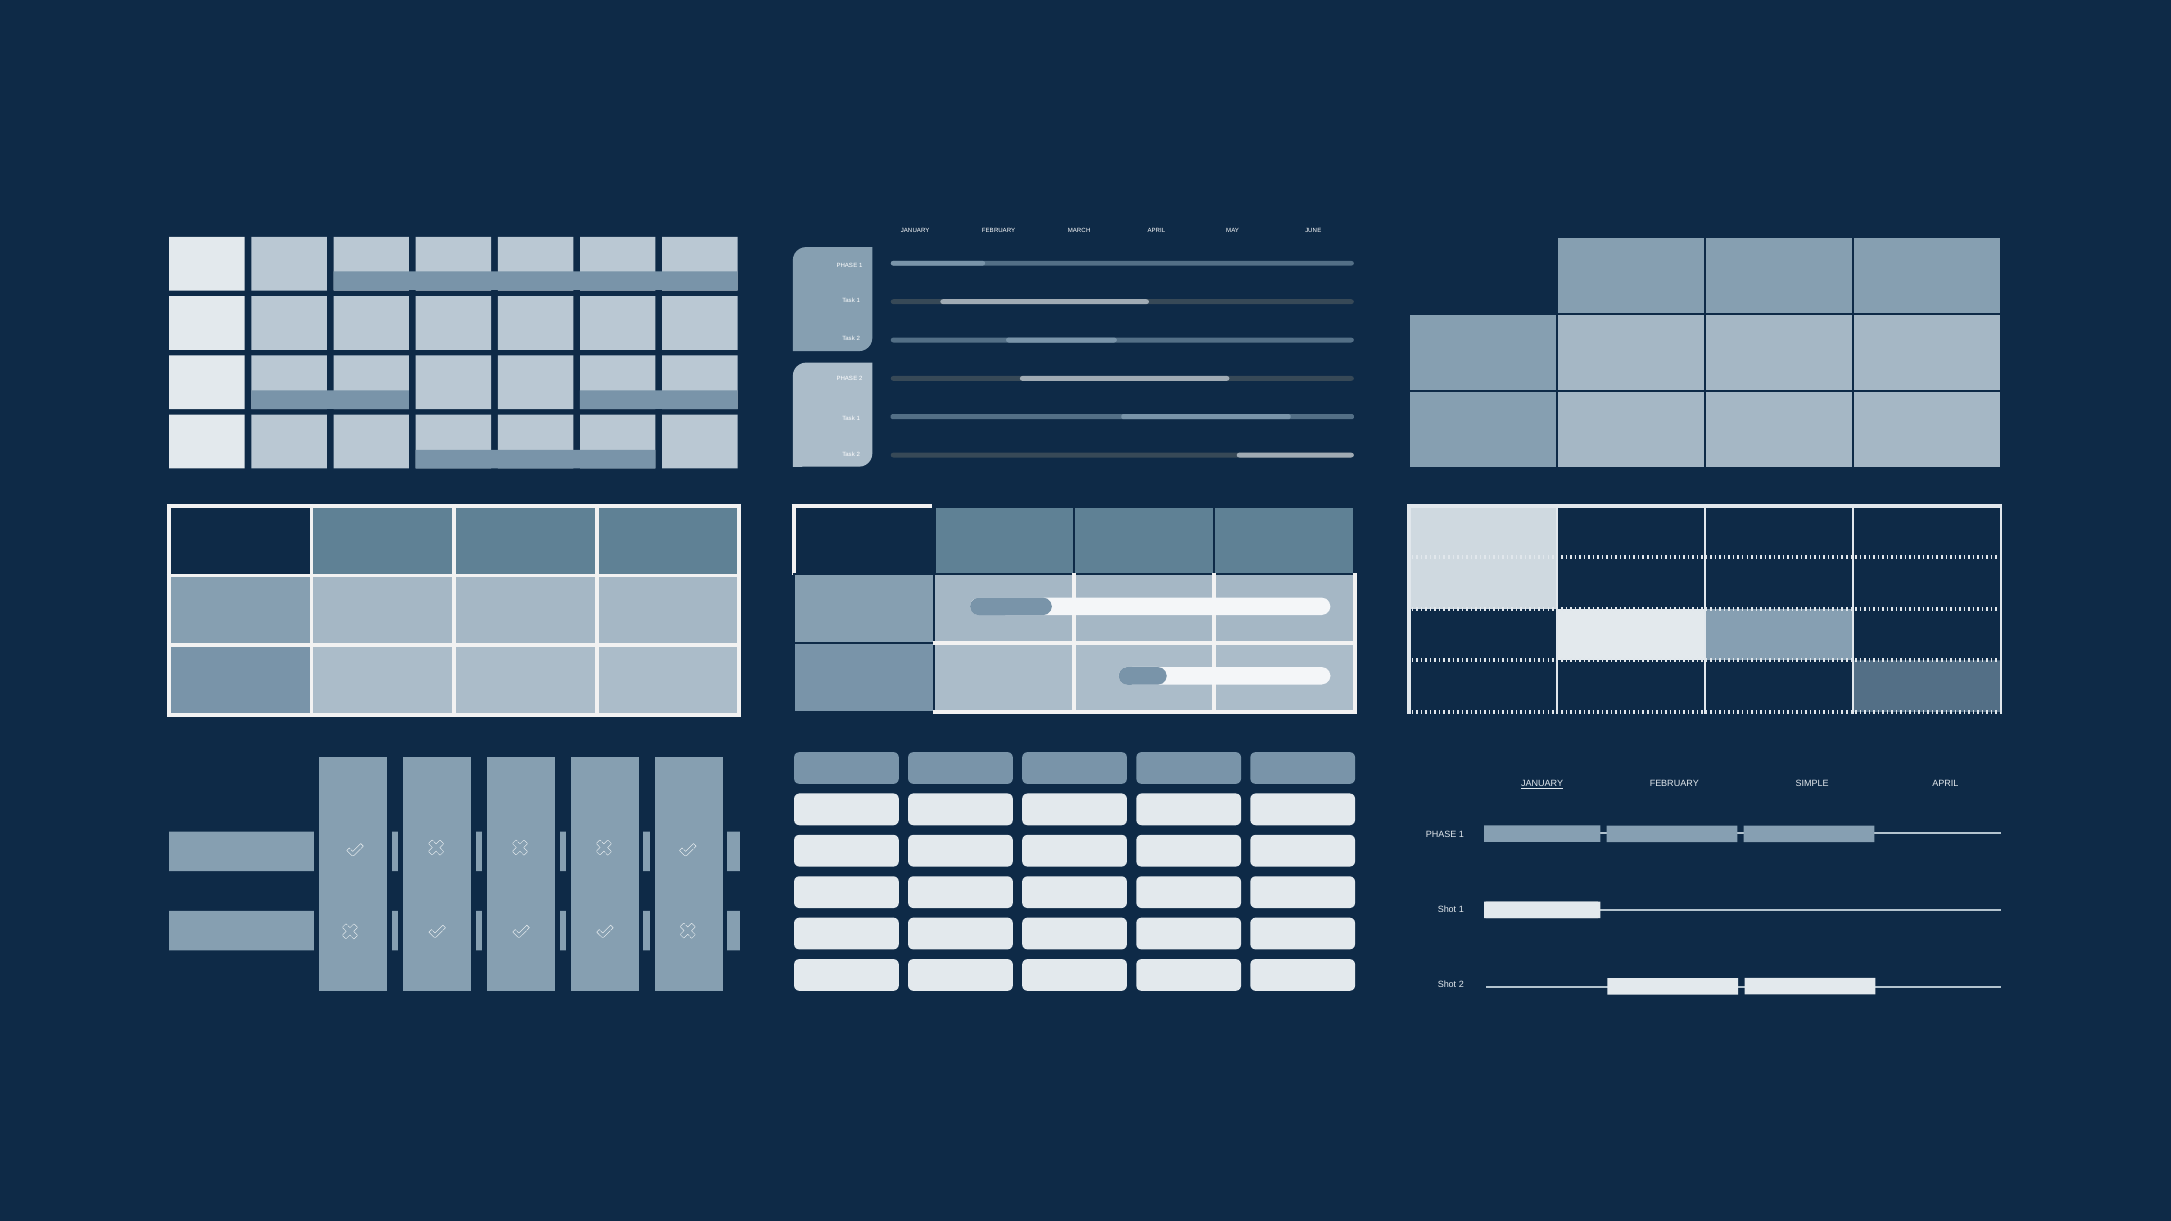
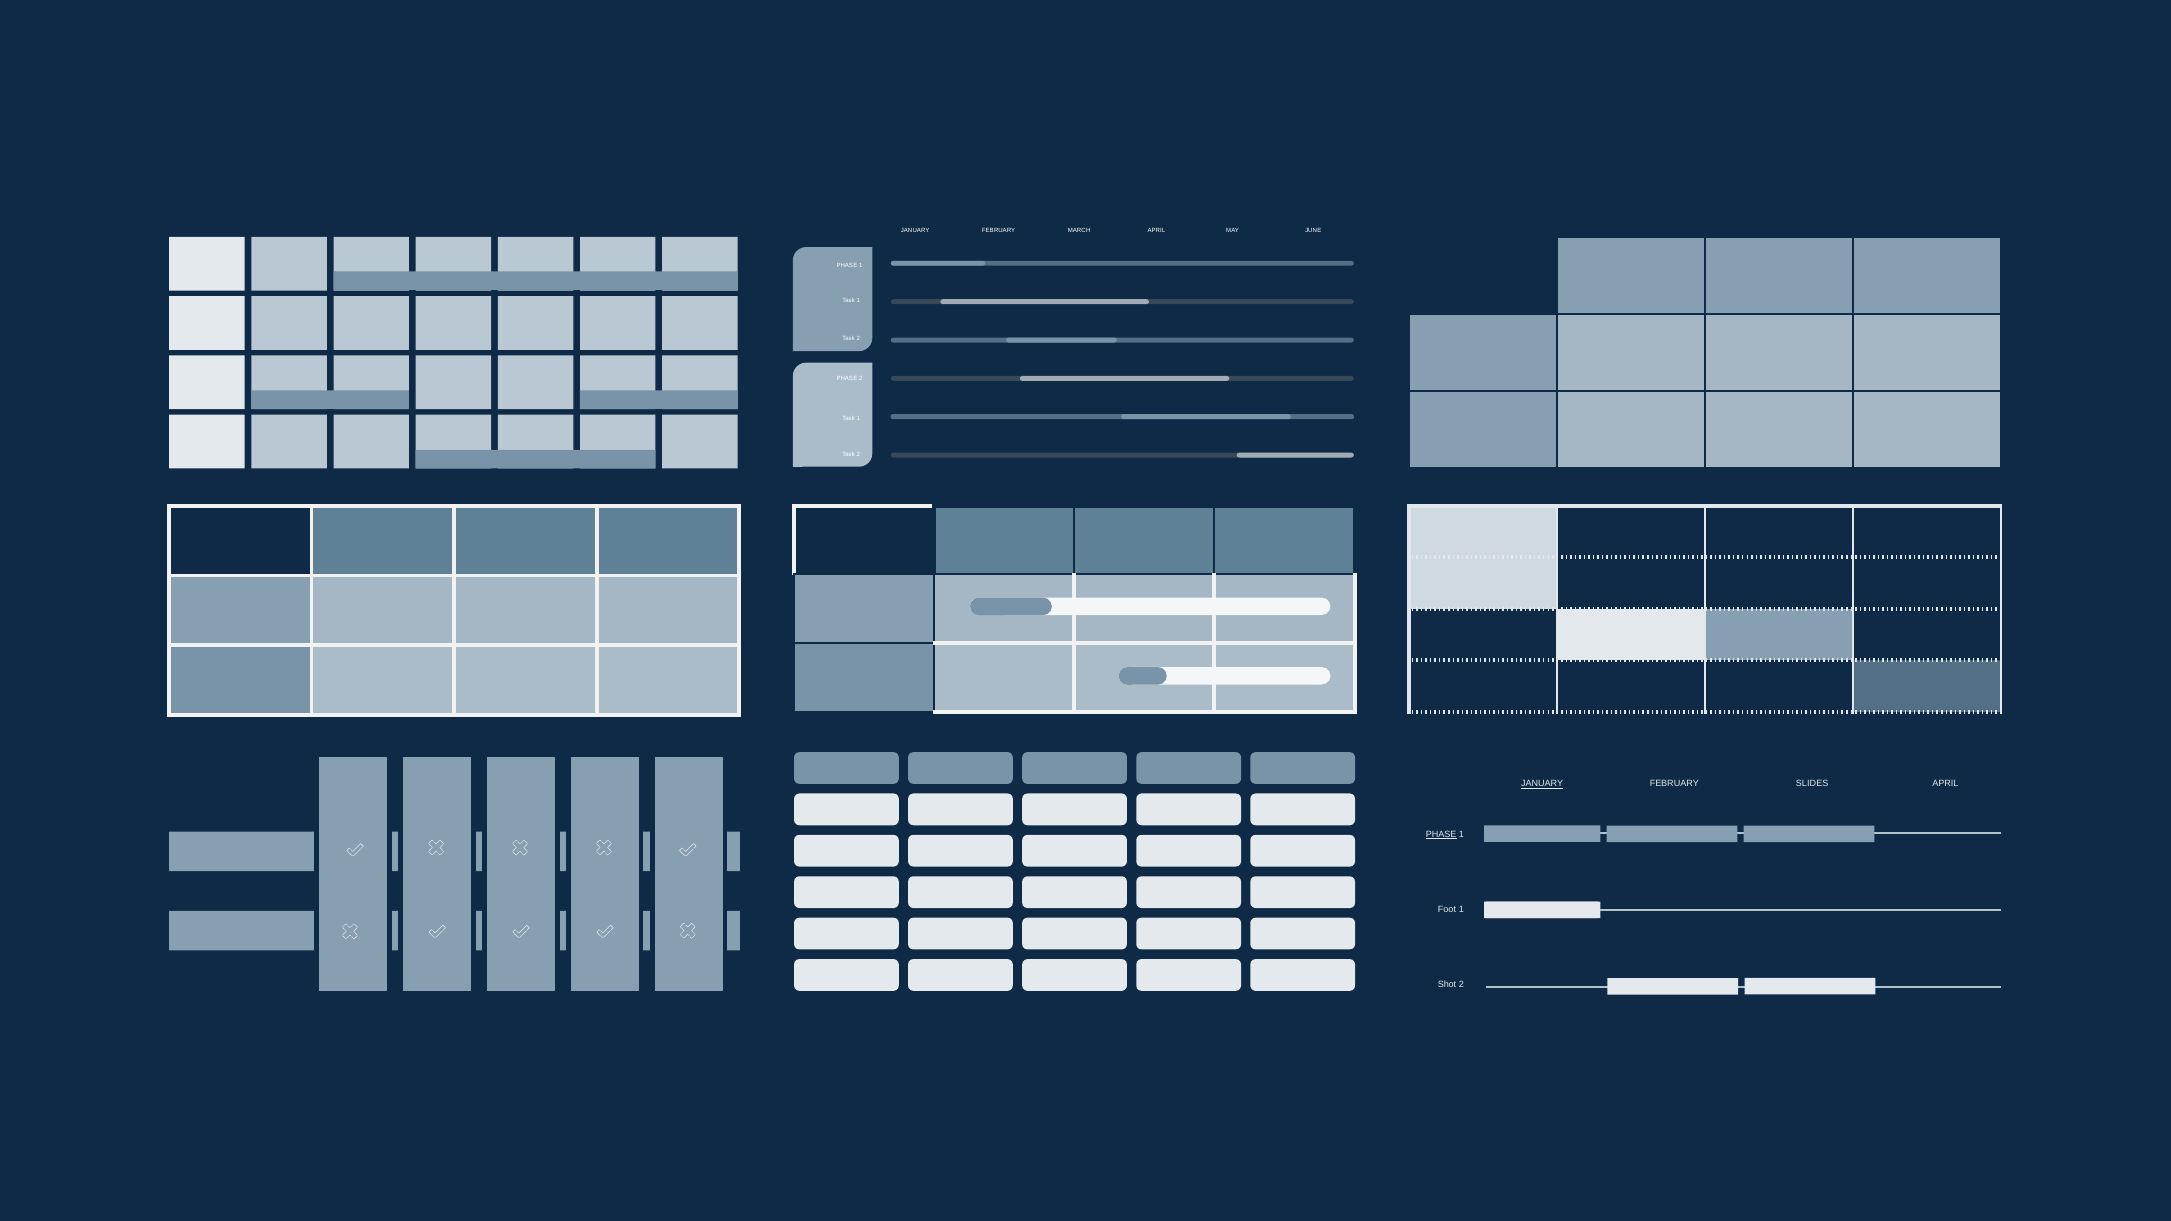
SIMPLE: SIMPLE -> SLIDES
PHASE at (1441, 834) underline: none -> present
Shot at (1447, 909): Shot -> Foot
